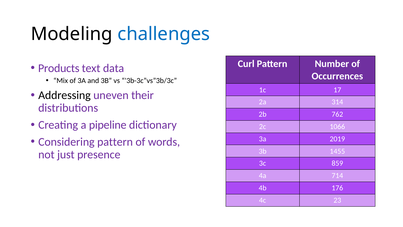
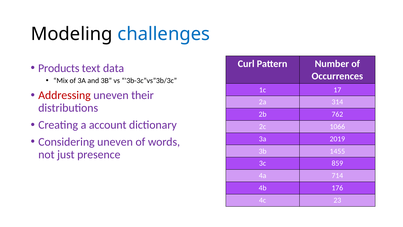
Addressing colour: black -> red
pipeline: pipeline -> account
Considering pattern: pattern -> uneven
